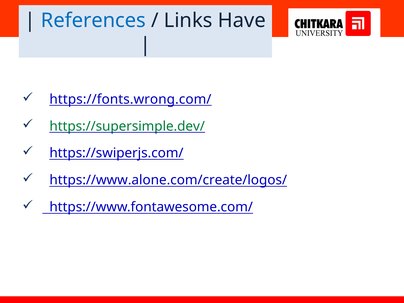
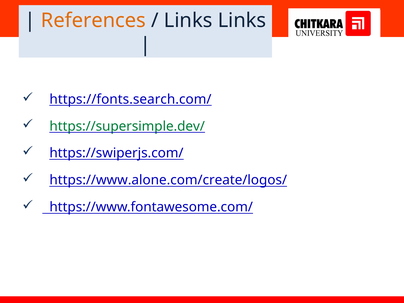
References colour: blue -> orange
Links Have: Have -> Links
https://fonts.wrong.com/: https://fonts.wrong.com/ -> https://fonts.search.com/
